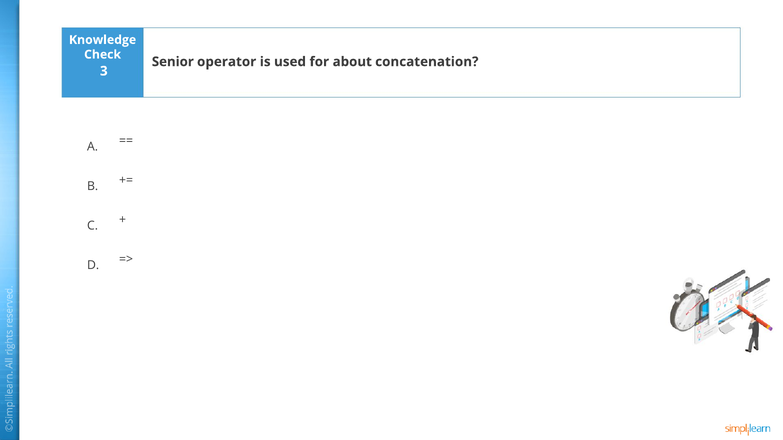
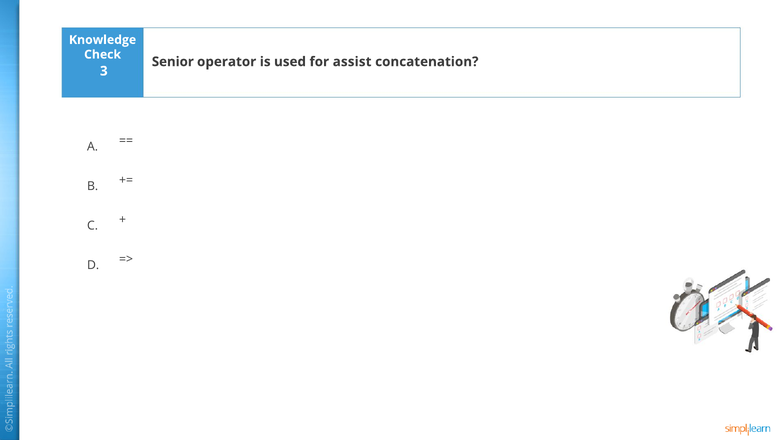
about: about -> assist
